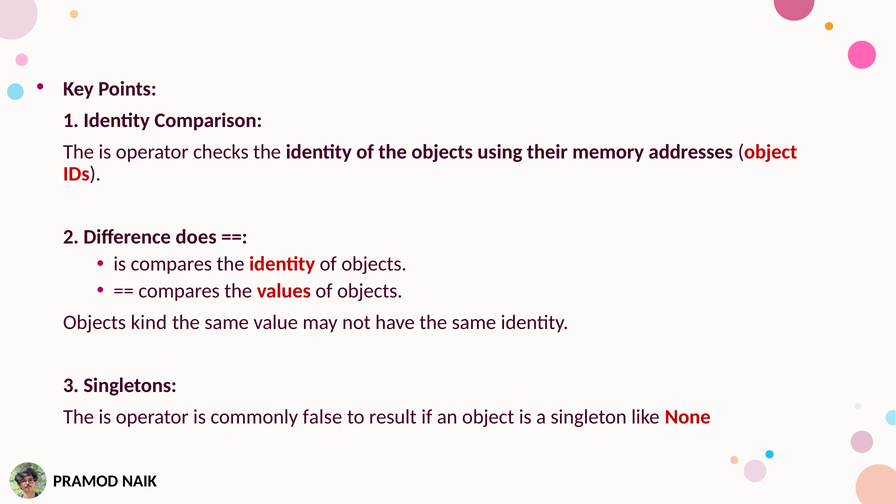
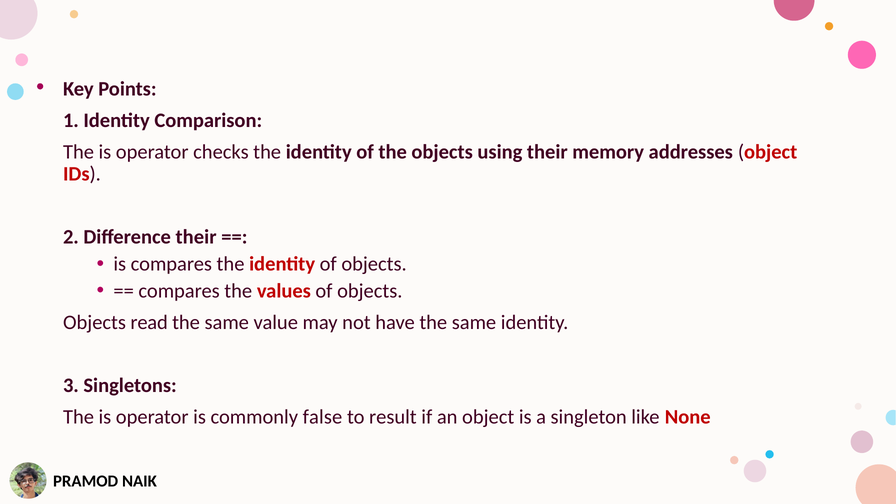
Difference does: does -> their
kind: kind -> read
